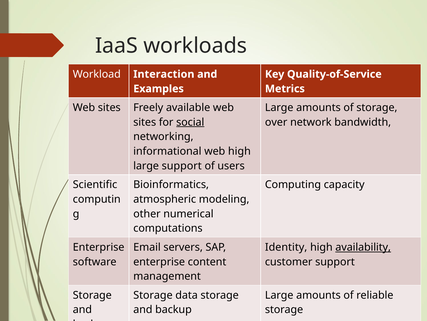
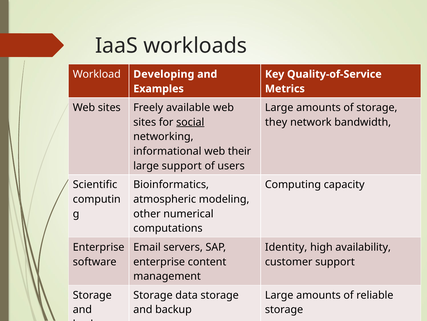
Interaction: Interaction -> Developing
over: over -> they
web high: high -> their
availability underline: present -> none
